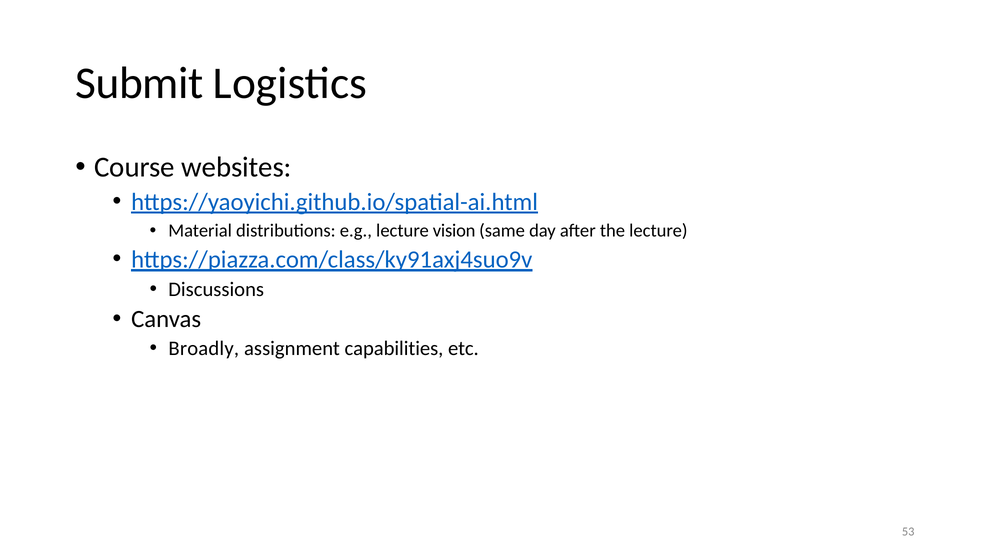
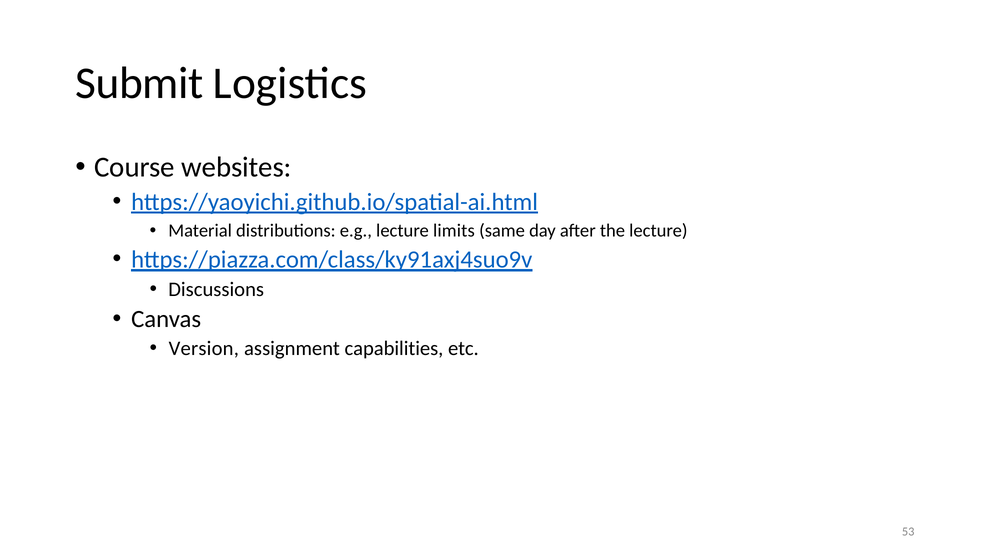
vision: vision -> limits
Broadly: Broadly -> Version
